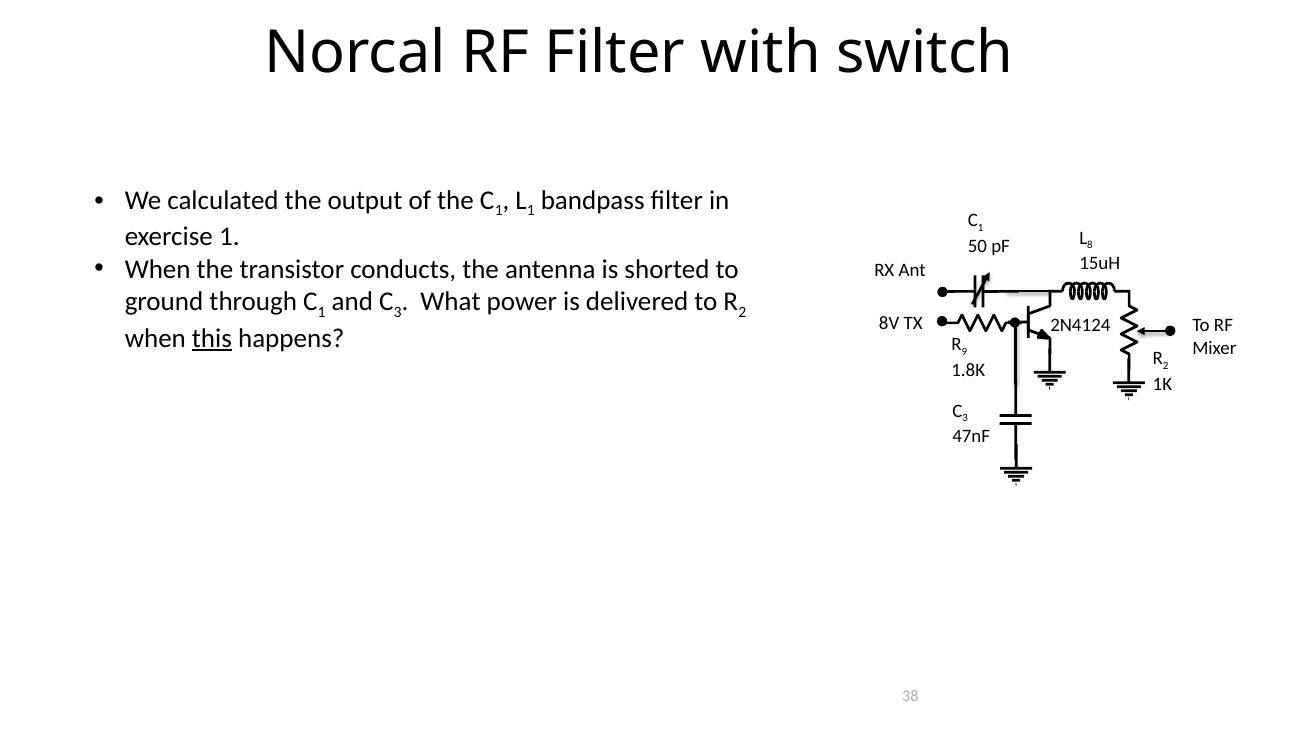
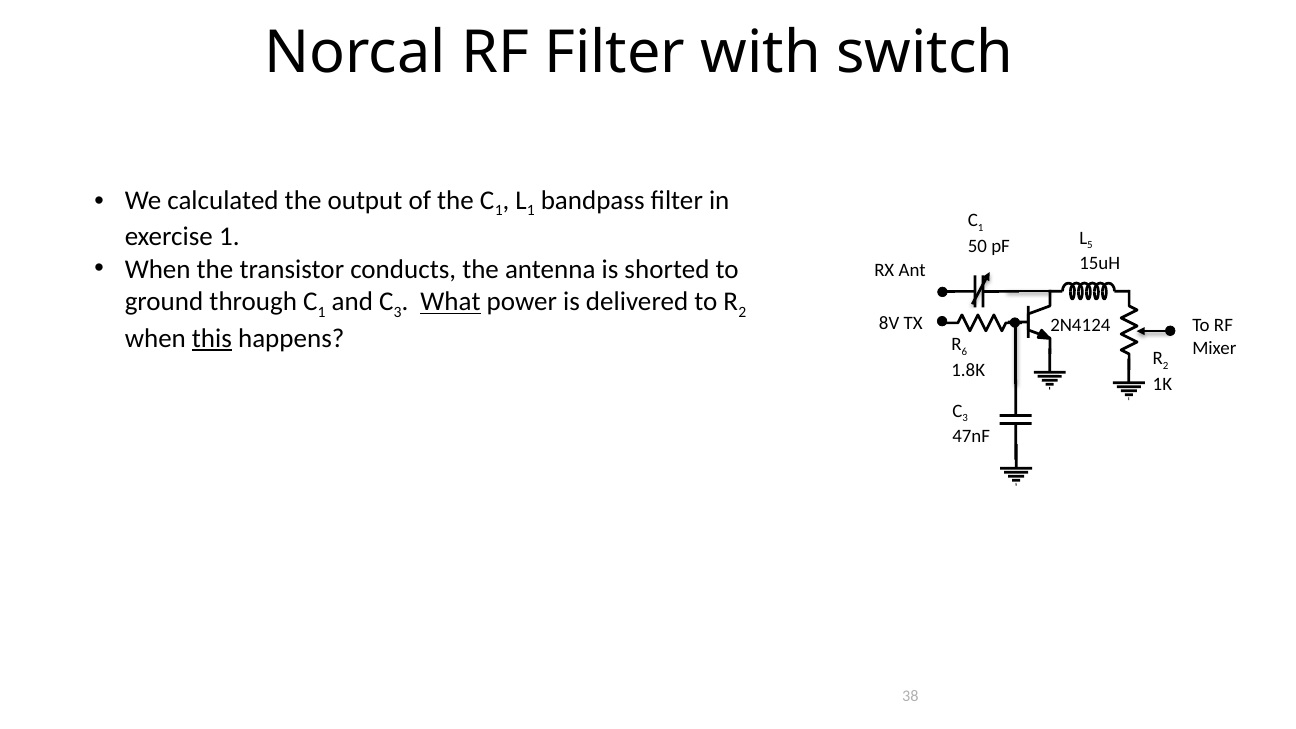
8: 8 -> 5
What underline: none -> present
9: 9 -> 6
